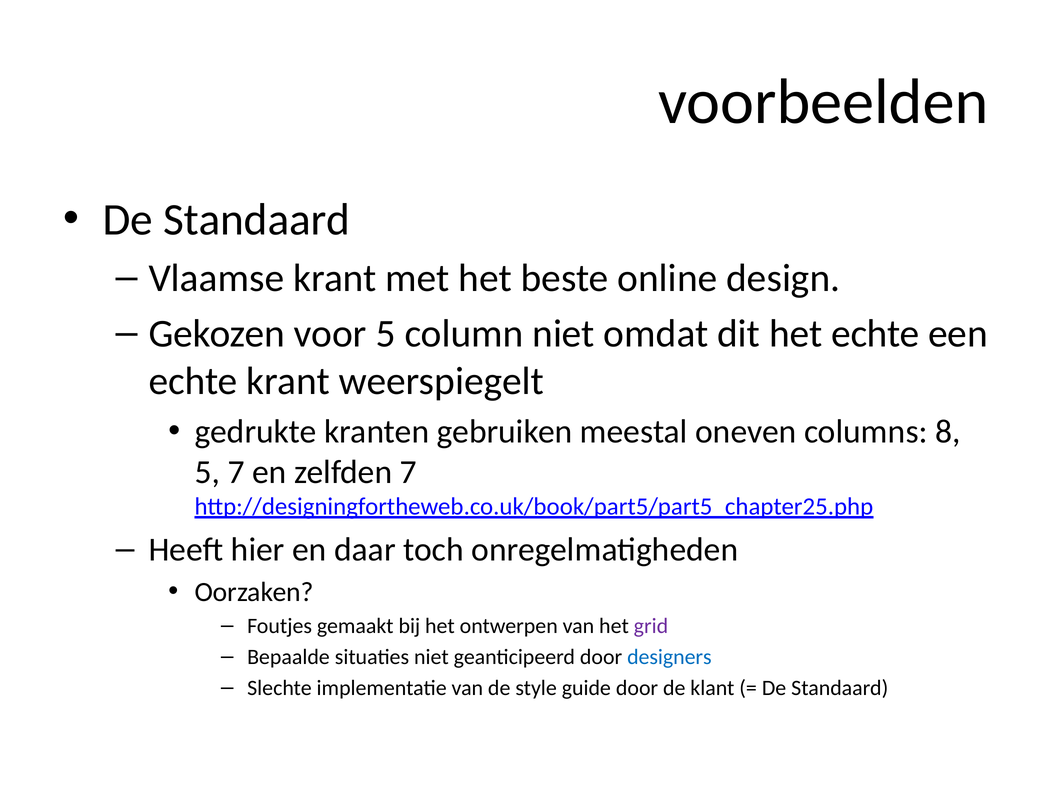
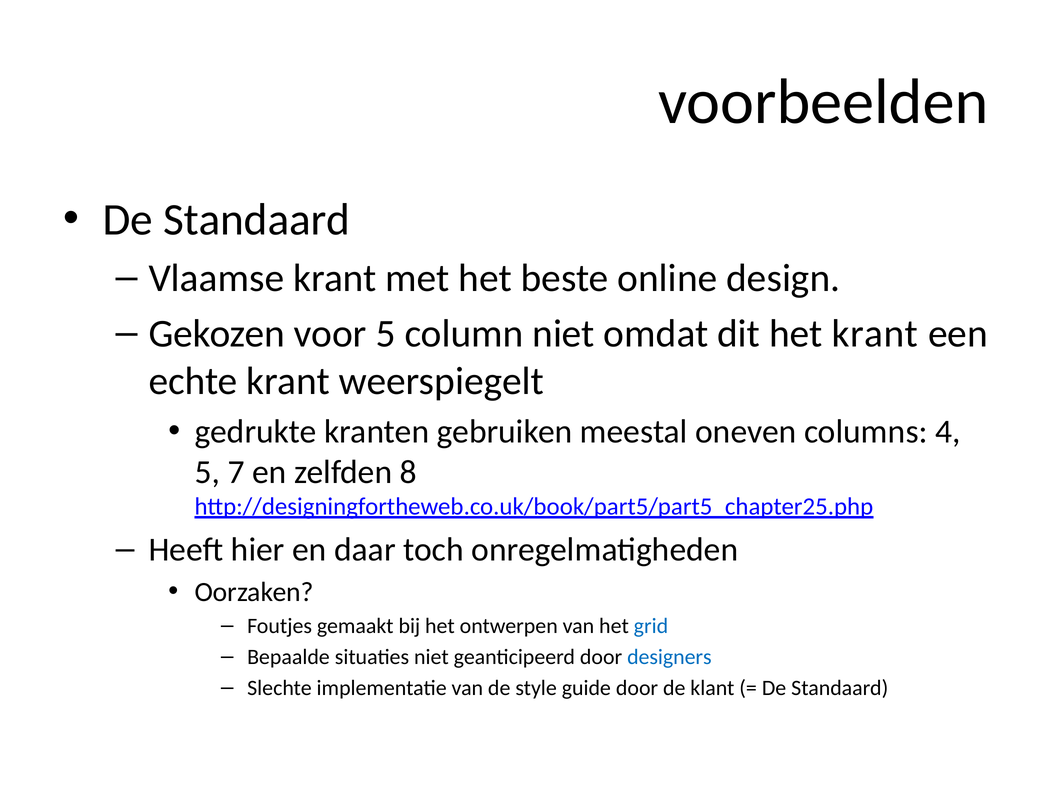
het echte: echte -> krant
8: 8 -> 4
zelfden 7: 7 -> 8
grid colour: purple -> blue
